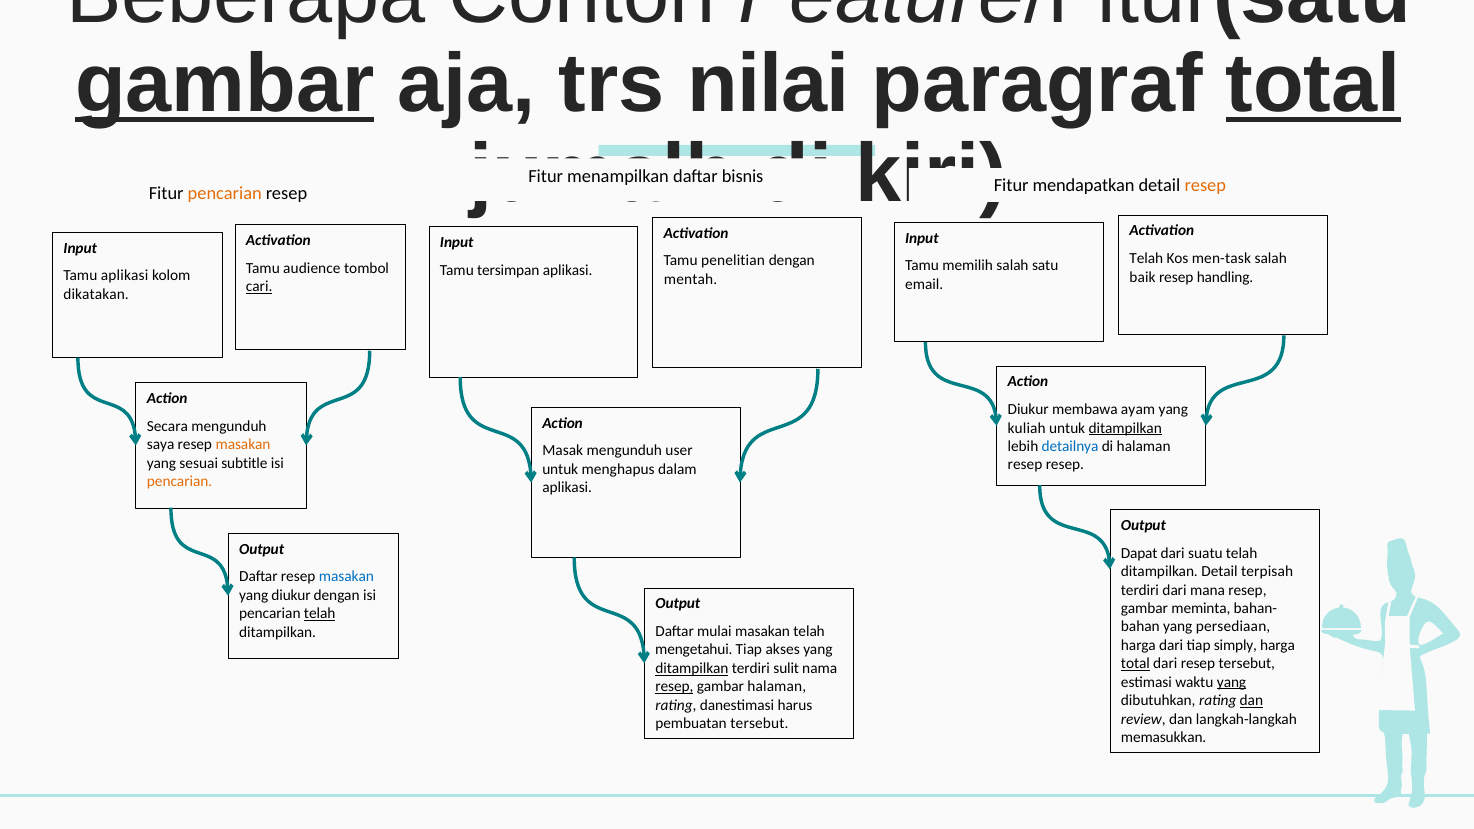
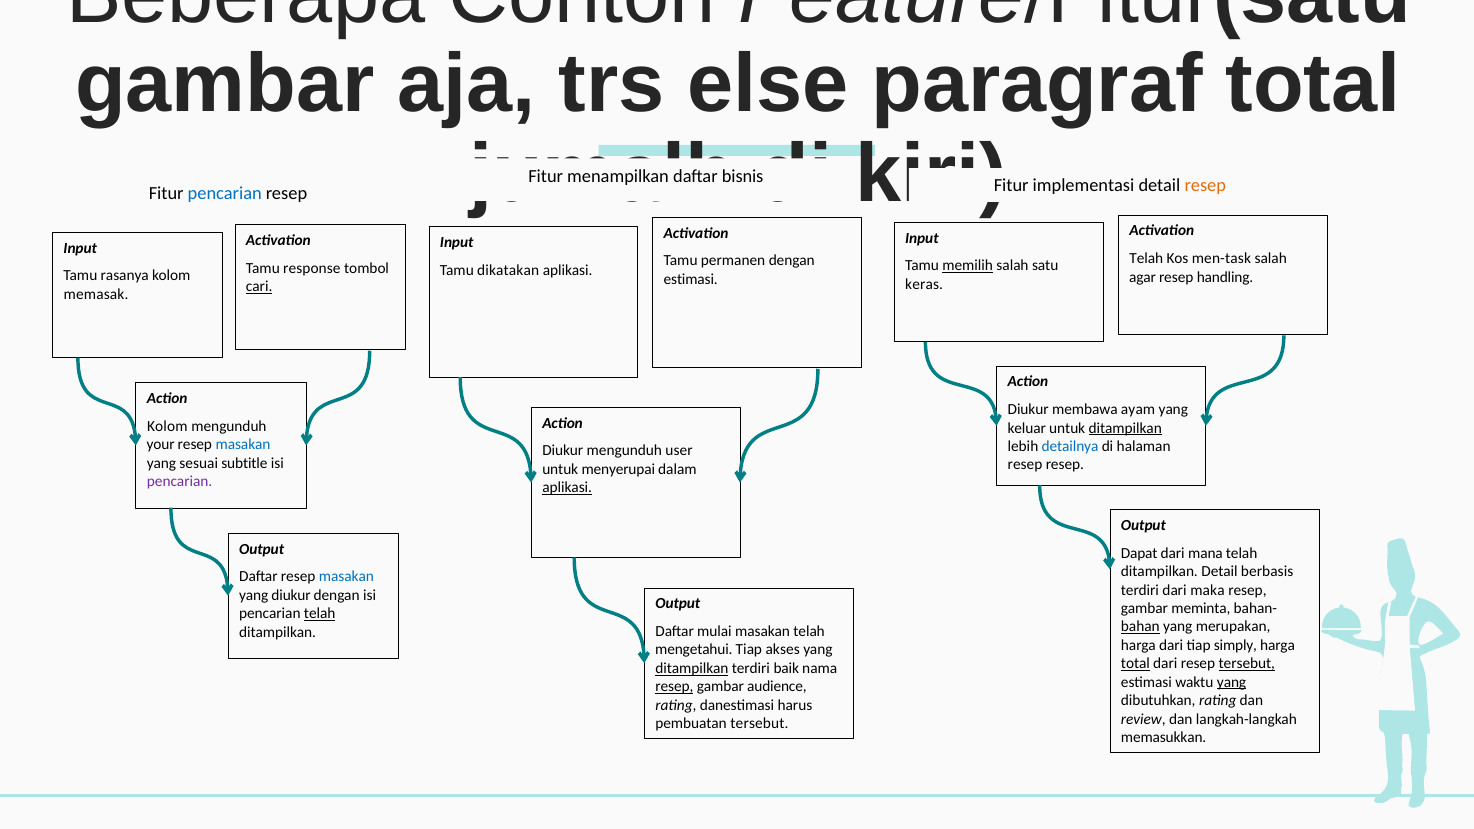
gambar at (225, 84) underline: present -> none
nilai: nilai -> else
total at (1313, 84) underline: present -> none
mendapatkan: mendapatkan -> implementasi
pencarian at (225, 193) colour: orange -> blue
penelitian: penelitian -> permanen
memilih underline: none -> present
audience: audience -> response
tersimpan: tersimpan -> dikatakan
Tamu aplikasi: aplikasi -> rasanya
baik: baik -> agar
mentah at (691, 279): mentah -> estimasi
email: email -> keras
dikatakan: dikatakan -> memasak
Secara at (167, 426): Secara -> Kolom
kuliah: kuliah -> keluar
saya: saya -> your
masakan at (243, 445) colour: orange -> blue
Masak at (563, 451): Masak -> Diukur
menghapus: menghapus -> menyerupai
pencarian at (180, 482) colour: orange -> purple
aplikasi at (567, 488) underline: none -> present
suatu: suatu -> mana
terpisah: terpisah -> berbasis
mana: mana -> maka
bahan underline: none -> present
persediaan: persediaan -> merupakan
tersebut at (1247, 664) underline: none -> present
sulit: sulit -> baik
gambar halaman: halaman -> audience
dan at (1251, 701) underline: present -> none
